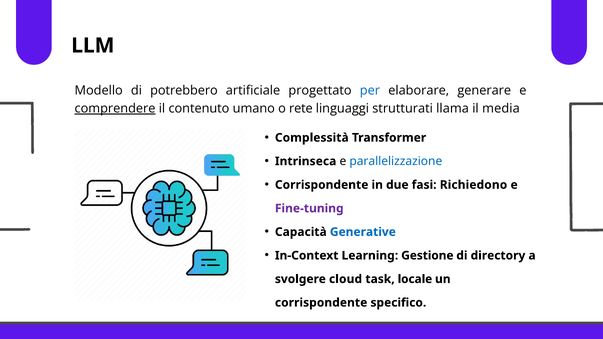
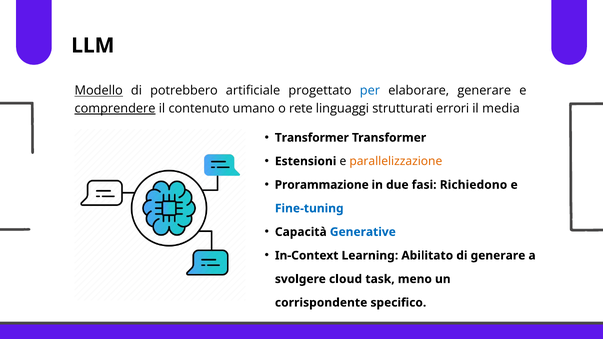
Modello underline: none -> present
llama: llama -> errori
Complessità at (312, 138): Complessità -> Transformer
Intrinseca: Intrinseca -> Estensioni
parallelizzazione colour: blue -> orange
Corrispondente at (322, 185): Corrispondente -> Prorammazione
Fine-tuning colour: purple -> blue
Gestione: Gestione -> Abilitato
di directory: directory -> generare
locale: locale -> meno
